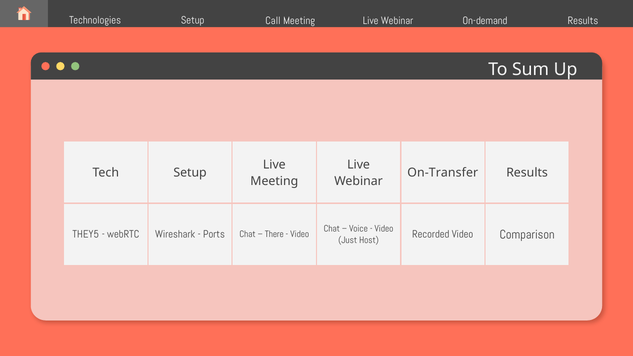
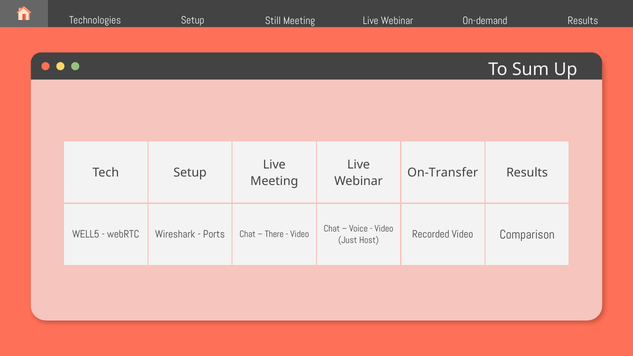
Call: Call -> Still
THEY5: THEY5 -> WELL5
